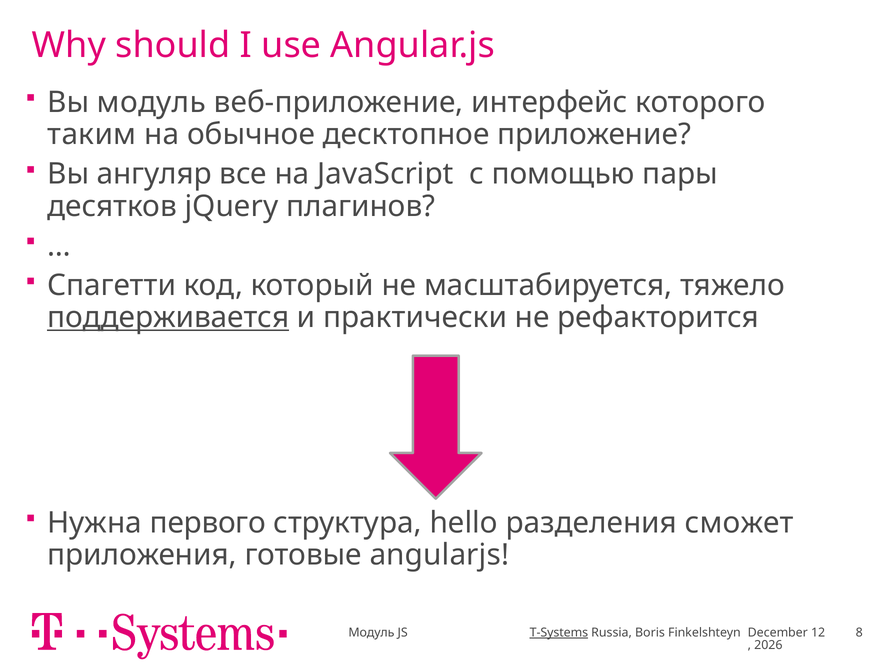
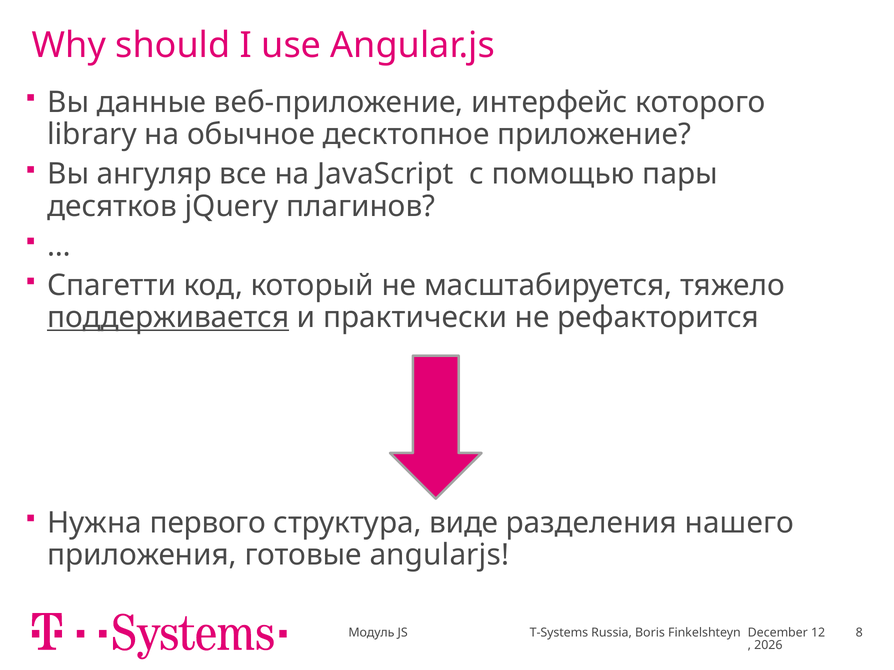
Вы модуль: модуль -> данные
таким: таким -> library
hello: hello -> виде
сможет: сможет -> нашего
T-Systems underline: present -> none
